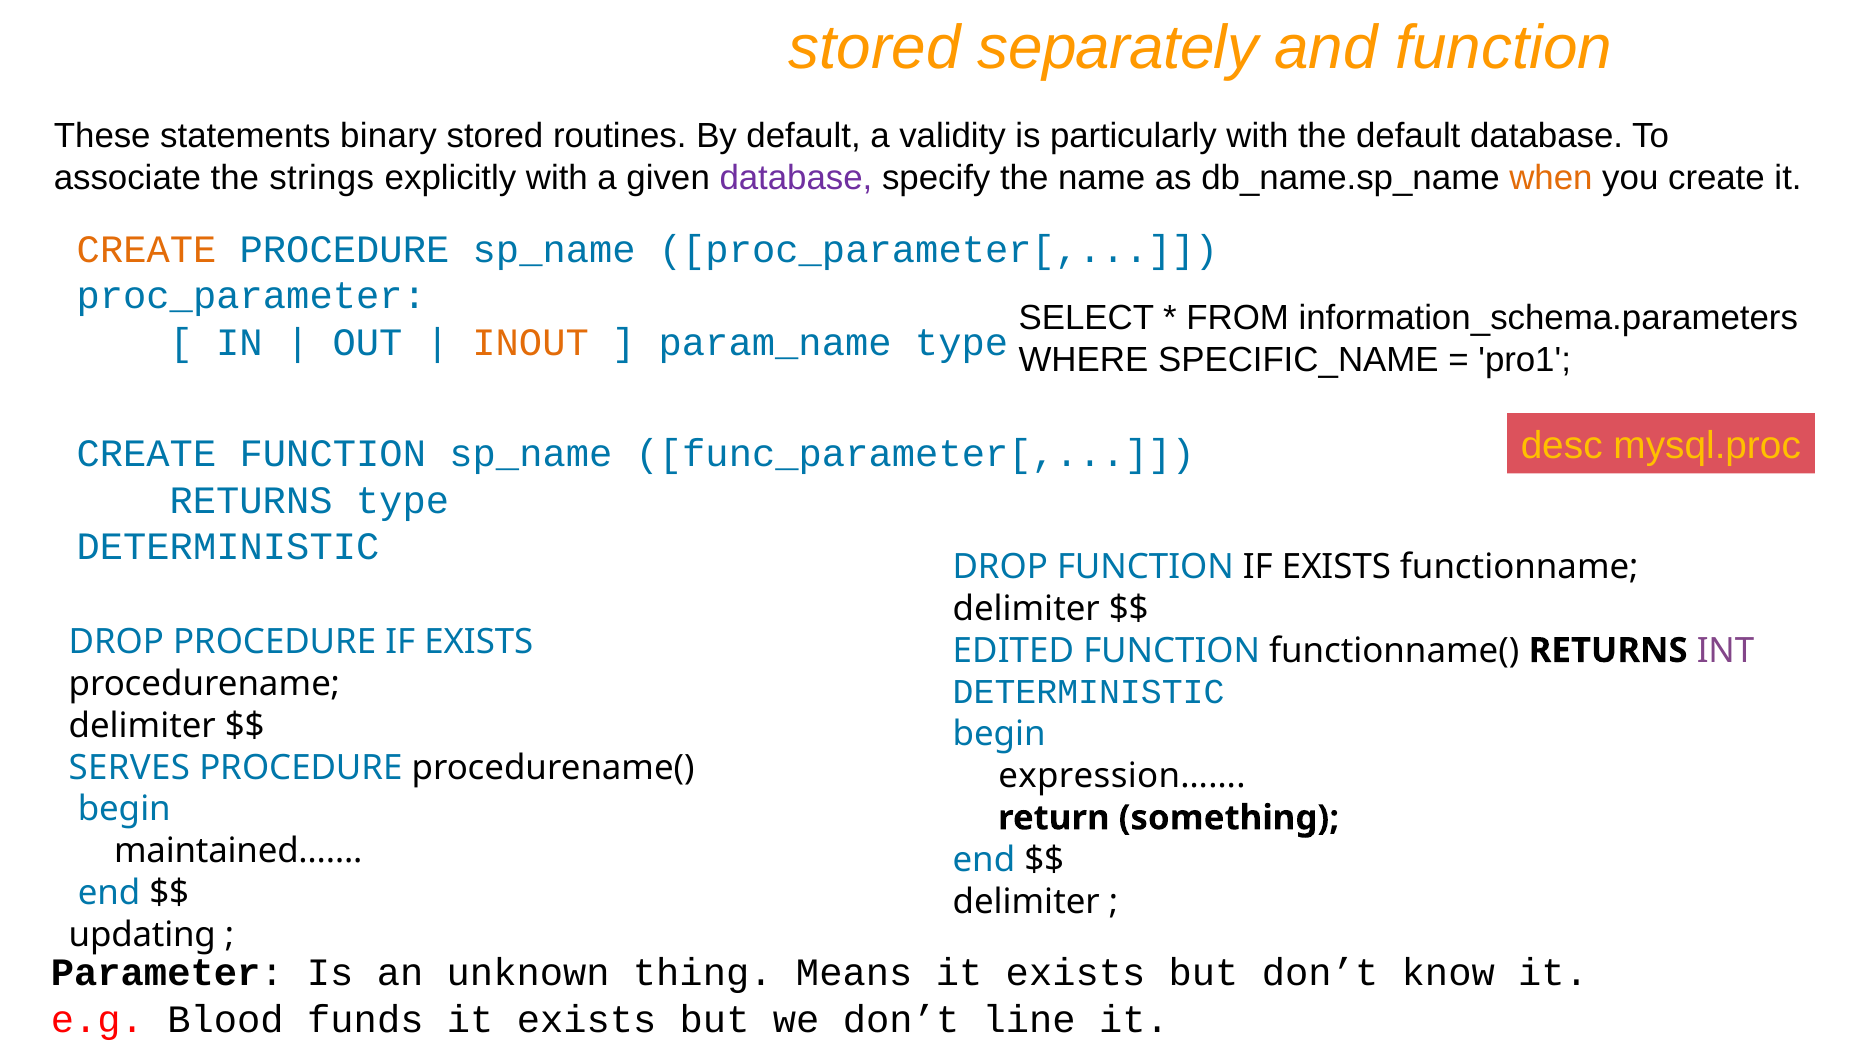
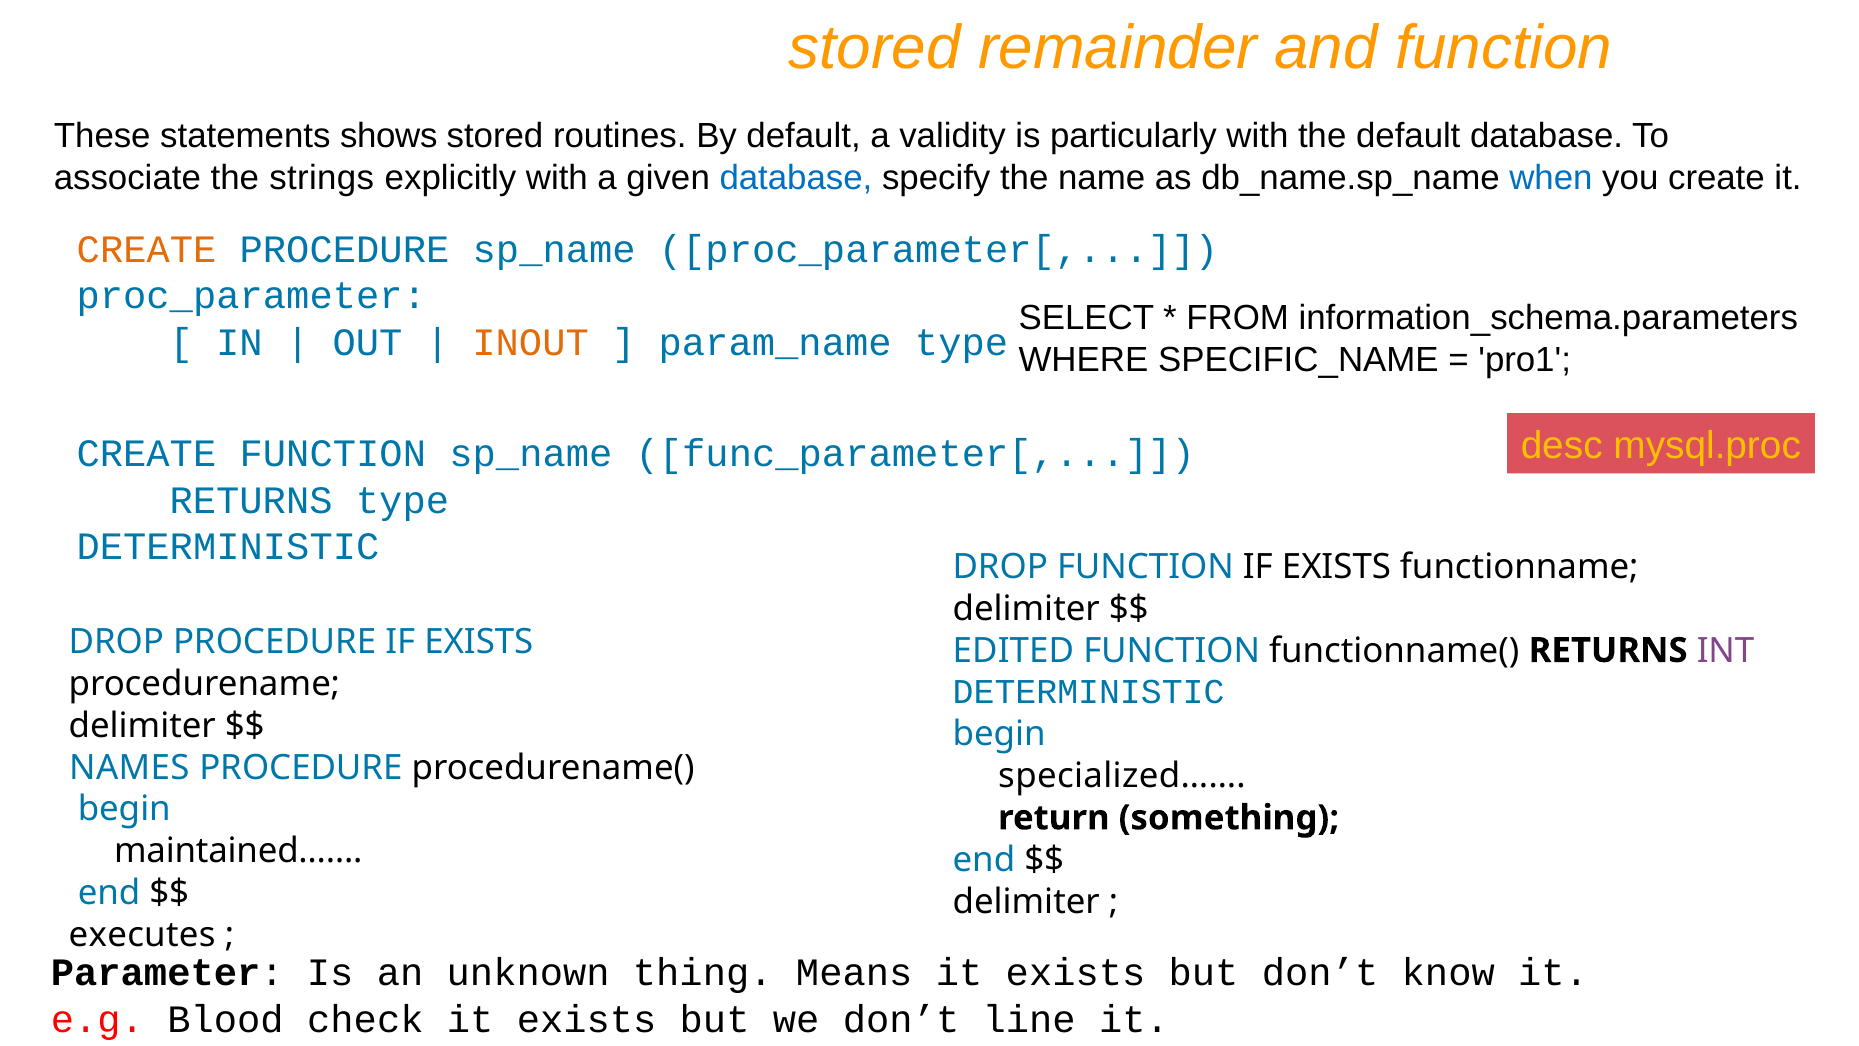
separately: separately -> remainder
binary: binary -> shows
database at (796, 178) colour: purple -> blue
when colour: orange -> blue
SERVES: SERVES -> NAMES
expression……: expression…… -> specialized……
updating: updating -> executes
funds: funds -> check
